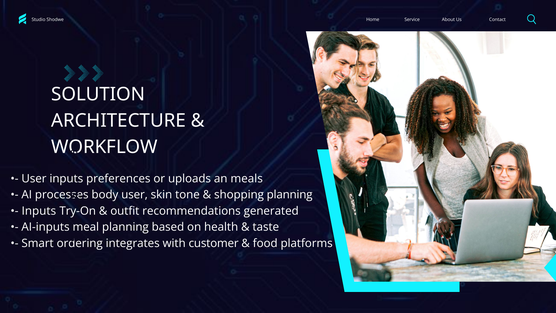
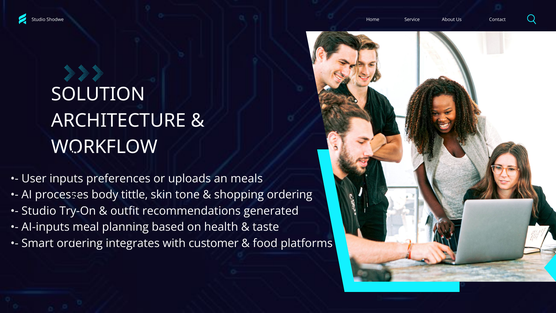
body user: user -> tittle
shopping planning: planning -> ordering
Inputs at (39, 211): Inputs -> Studio
